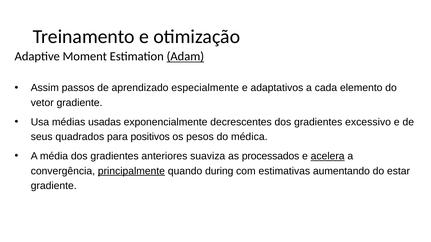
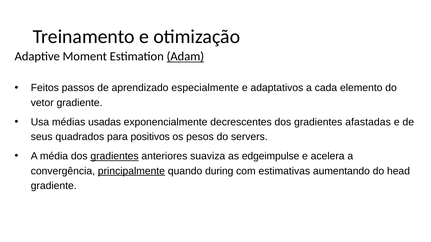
Assim: Assim -> Feitos
excessivo: excessivo -> afastadas
médica: médica -> servers
gradientes at (115, 156) underline: none -> present
processados: processados -> edgeimpulse
acelera underline: present -> none
estar: estar -> head
